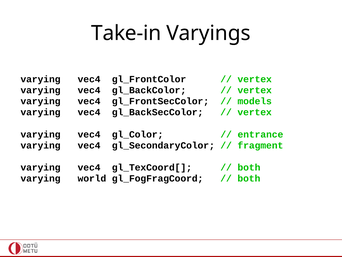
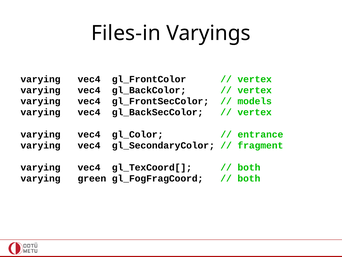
Take-in: Take-in -> Files-in
world: world -> green
